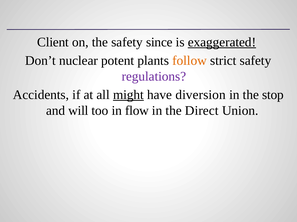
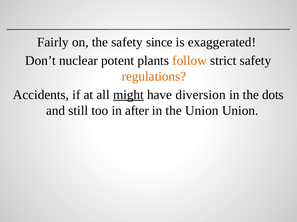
Client: Client -> Fairly
exaggerated underline: present -> none
regulations colour: purple -> orange
stop: stop -> dots
will: will -> still
flow: flow -> after
the Direct: Direct -> Union
